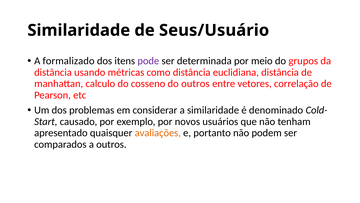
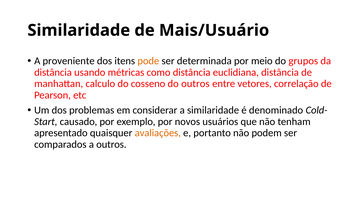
Seus/Usuário: Seus/Usuário -> Mais/Usuário
formalizado: formalizado -> proveniente
pode colour: purple -> orange
